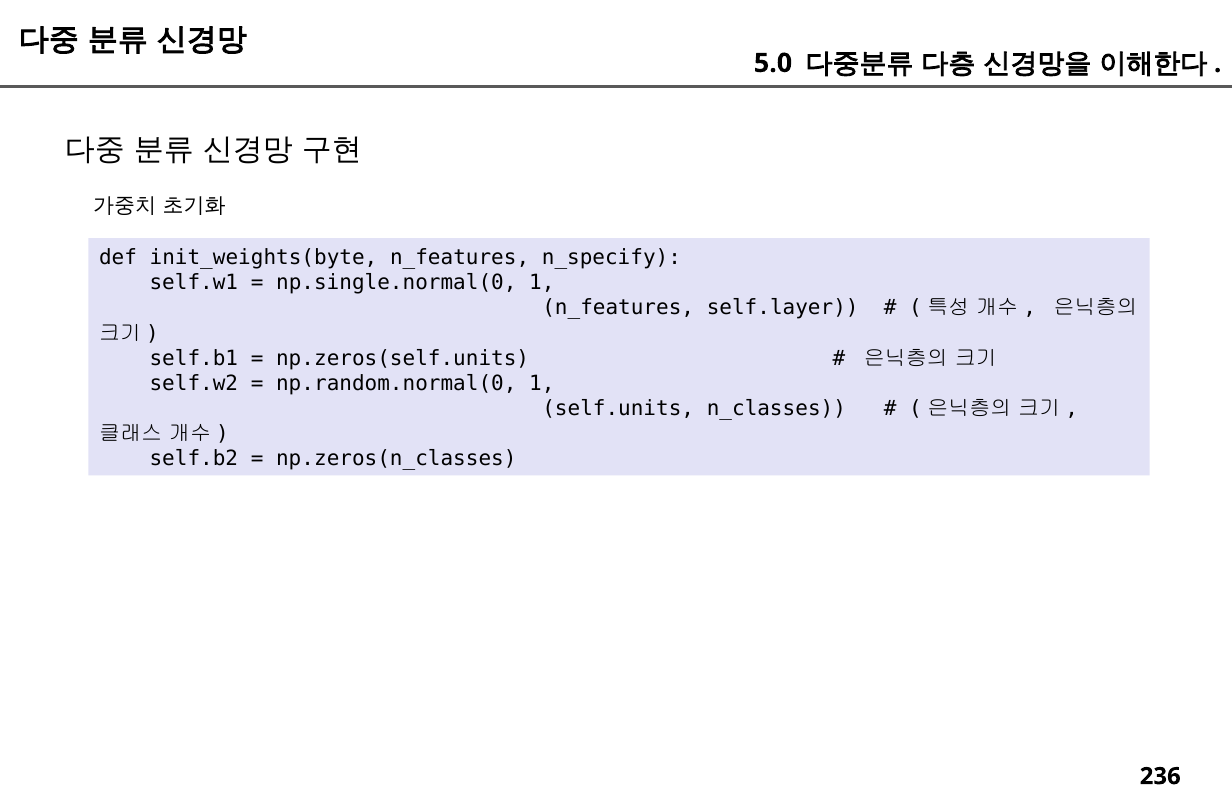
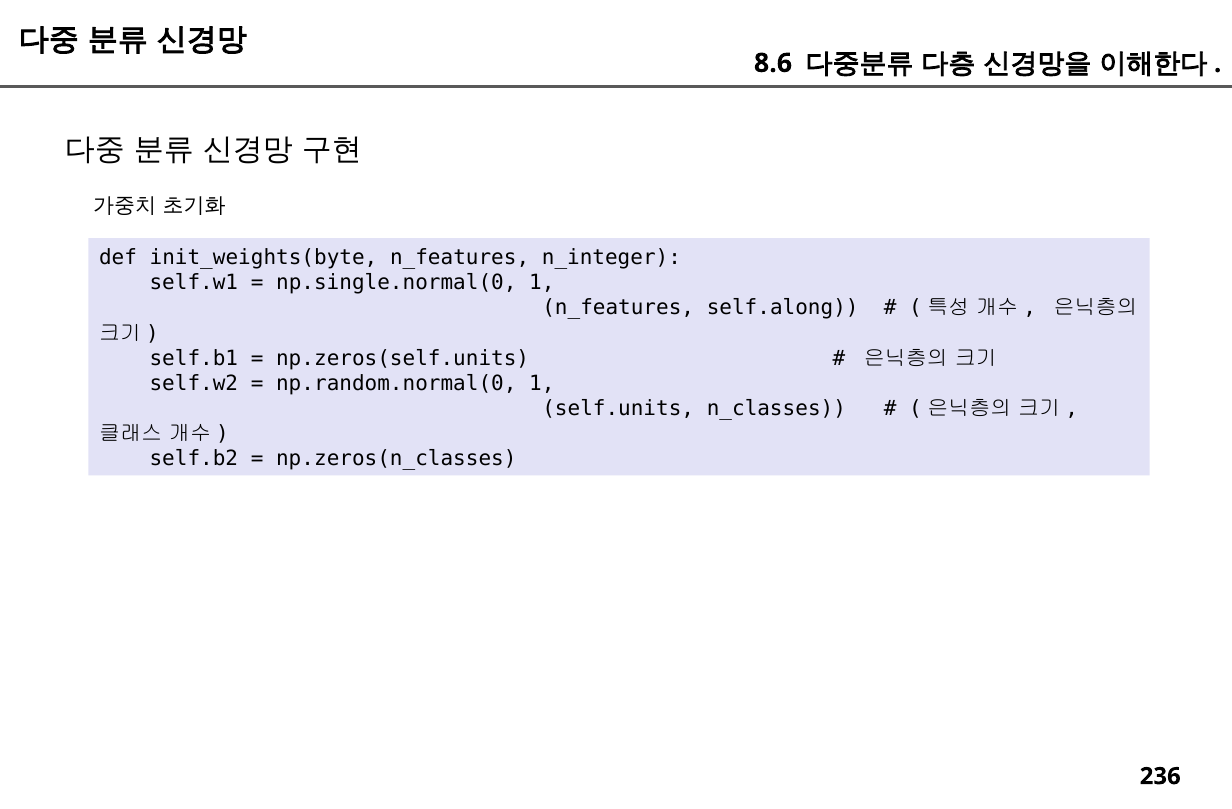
5.0: 5.0 -> 8.6
n_specify: n_specify -> n_integer
self.layer: self.layer -> self.along
